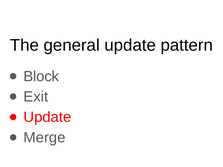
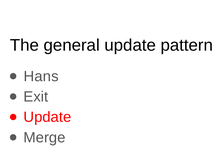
Block: Block -> Hans
